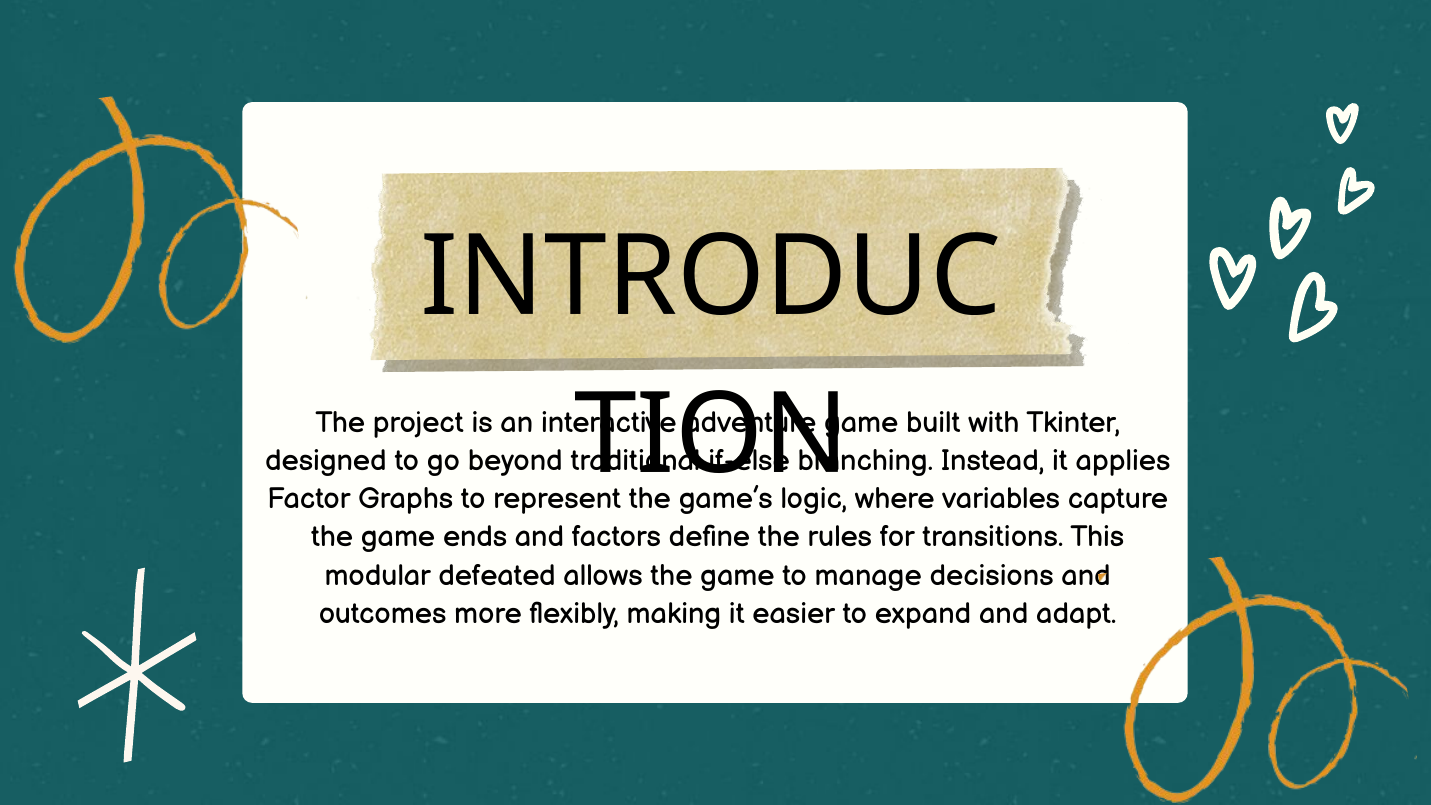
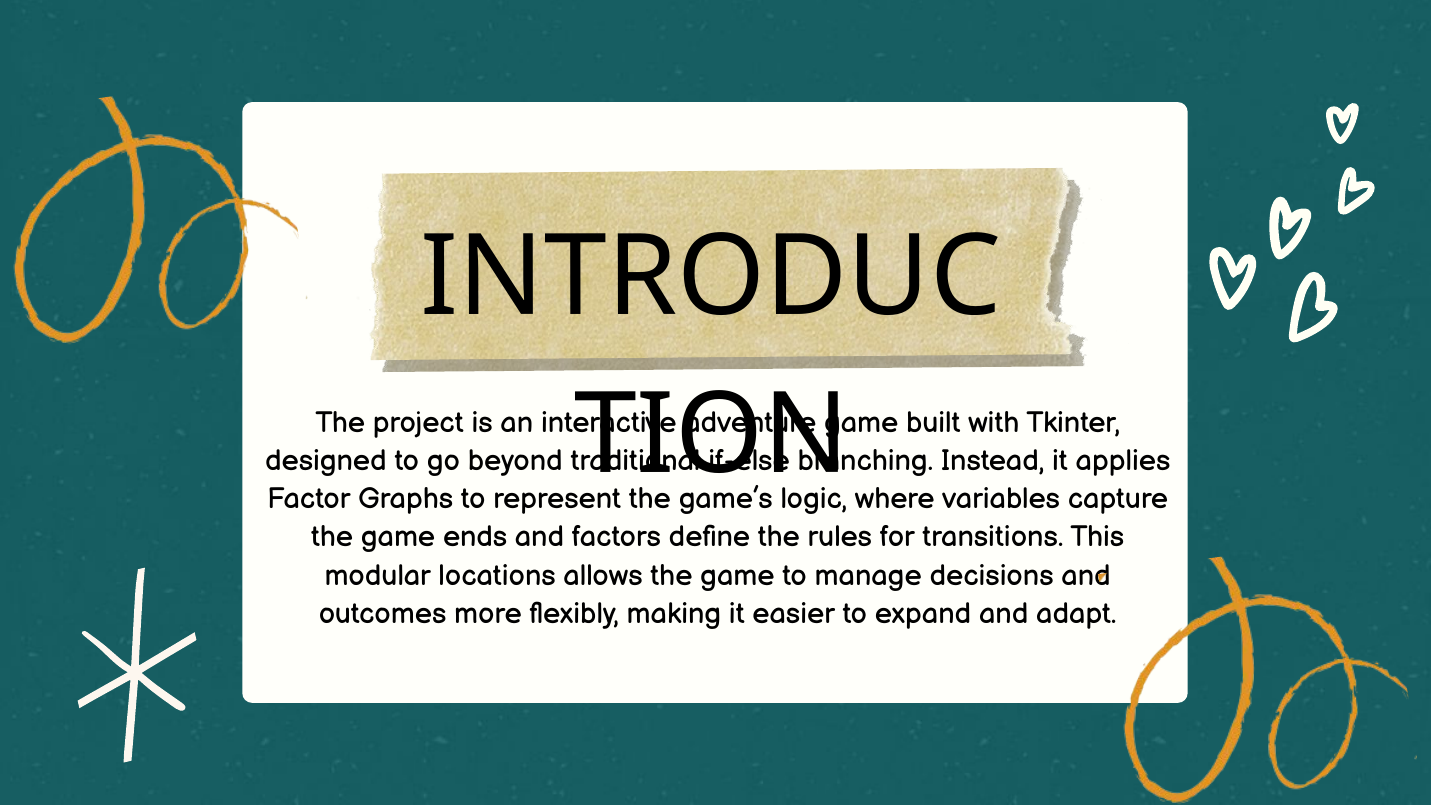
defeated: defeated -> locations
